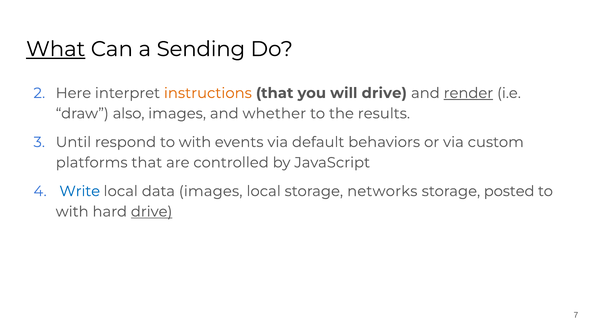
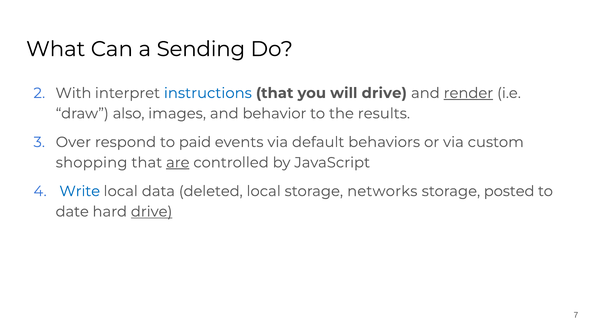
What underline: present -> none
Here: Here -> With
instructions colour: orange -> blue
whether: whether -> behavior
Until: Until -> Over
respond to with: with -> paid
platforms: platforms -> shopping
are underline: none -> present
data images: images -> deleted
with at (72, 212): with -> date
